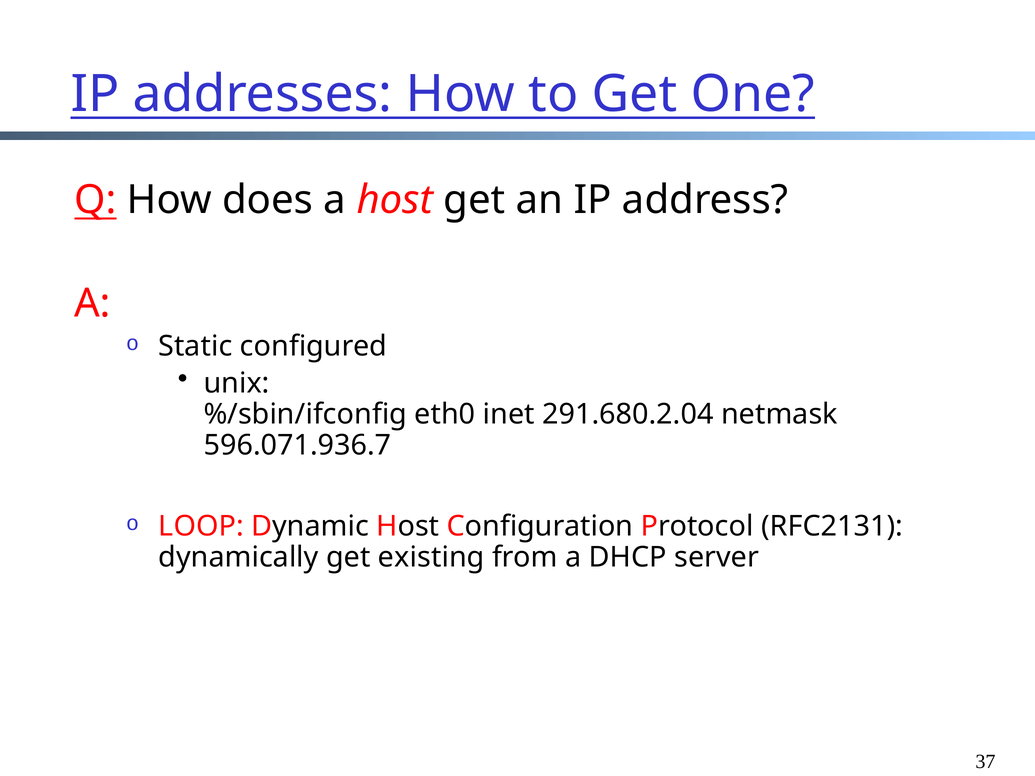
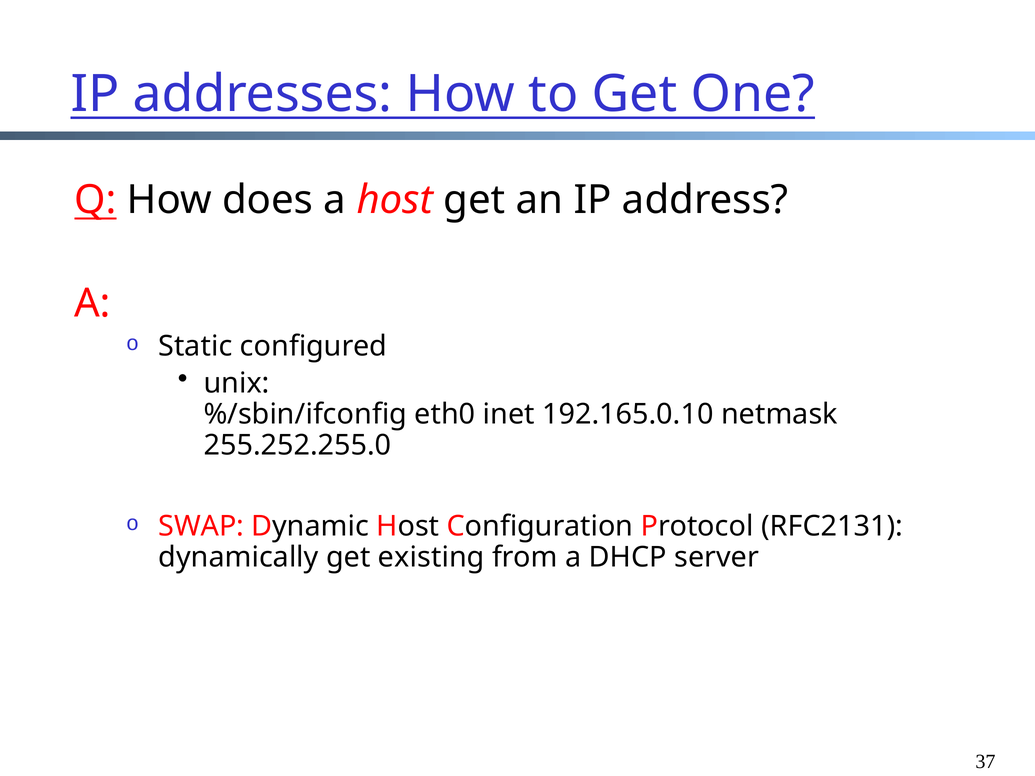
291.680.2.04: 291.680.2.04 -> 192.165.0.10
596.071.936.7: 596.071.936.7 -> 255.252.255.0
LOOP: LOOP -> SWAP
